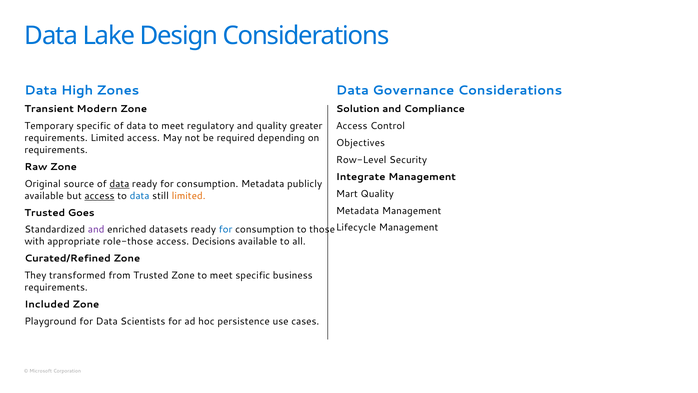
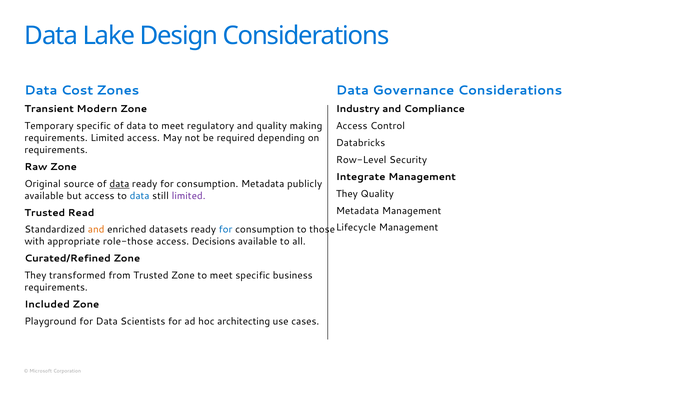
High: High -> Cost
Solution: Solution -> Industry
greater: greater -> making
Objectives: Objectives -> Databricks
Mart at (347, 194): Mart -> They
access at (100, 196) underline: present -> none
limited at (189, 196) colour: orange -> purple
Goes: Goes -> Read
and at (96, 229) colour: purple -> orange
persistence: persistence -> architecting
